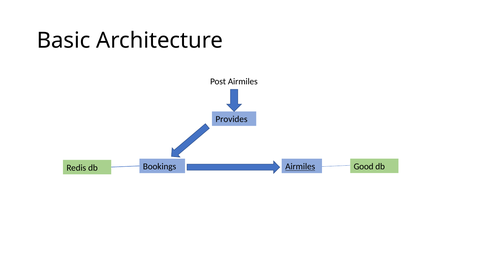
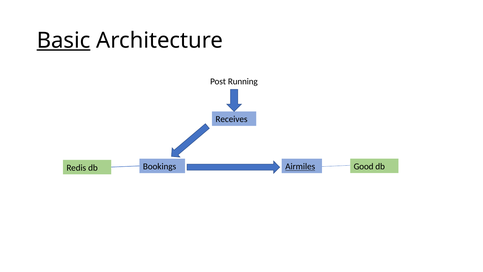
Basic underline: none -> present
Post Airmiles: Airmiles -> Running
Provides: Provides -> Receives
